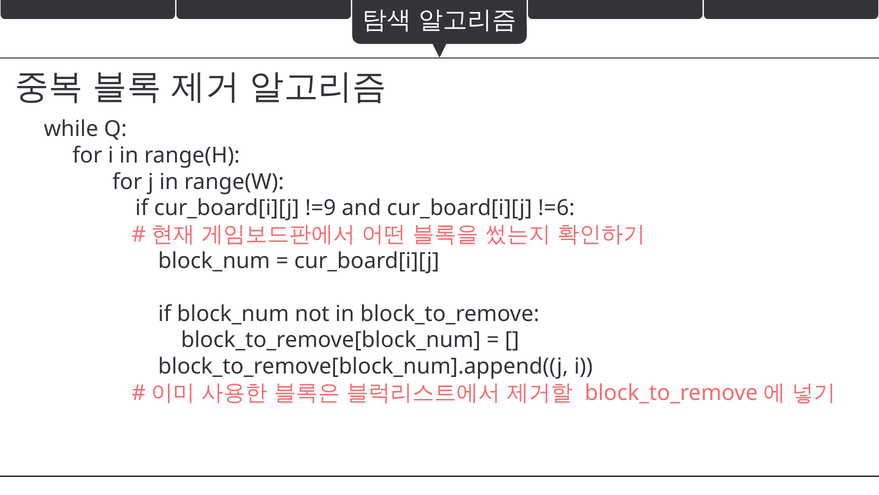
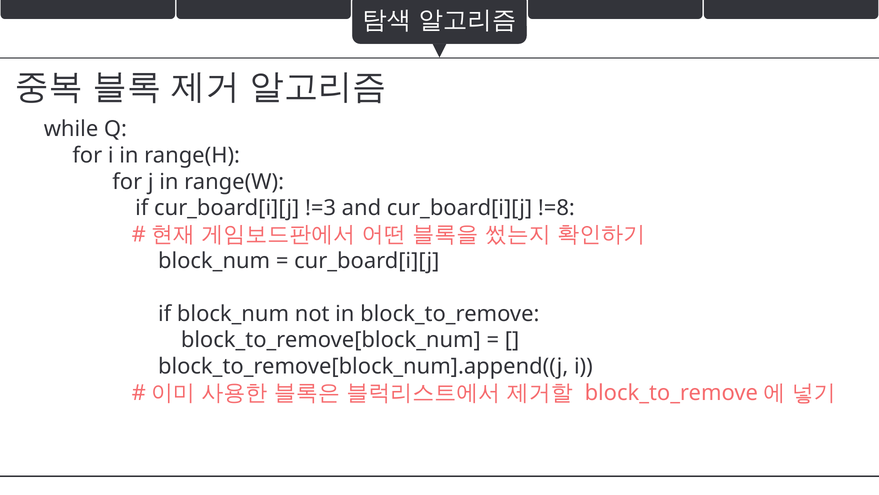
!=9: !=9 -> !=3
!=6: !=6 -> !=8
